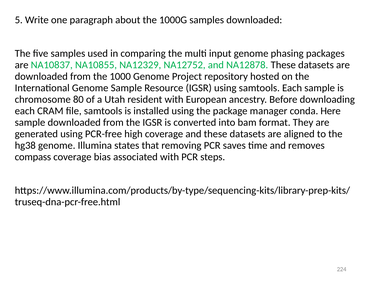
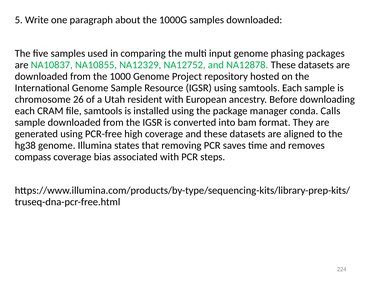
80: 80 -> 26
Here: Here -> Calls
